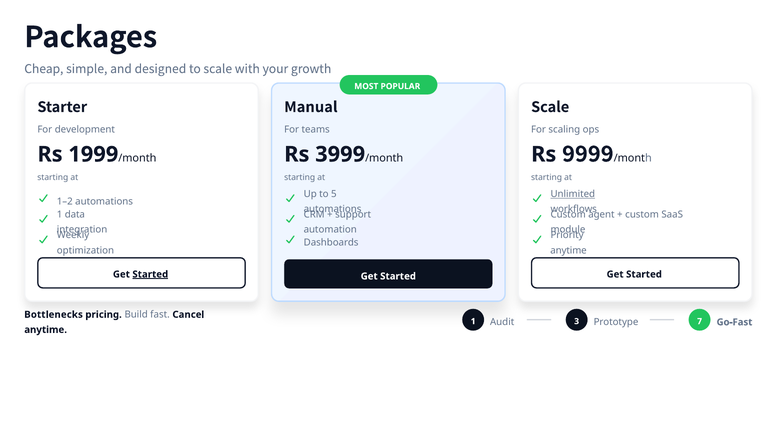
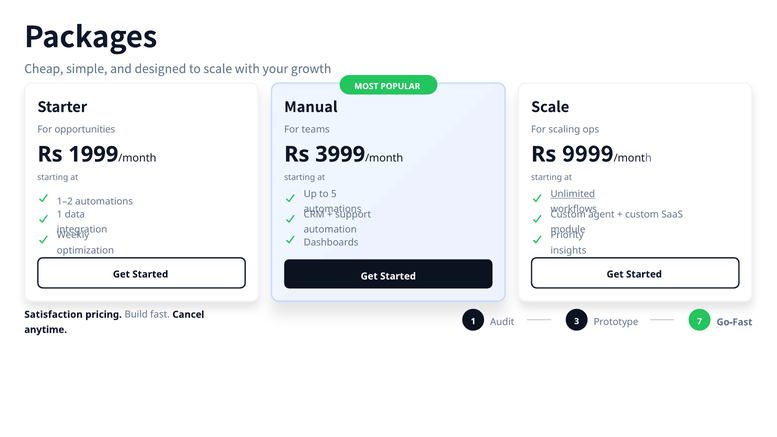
development: development -> opportunities
anytime at (569, 250): anytime -> insights
Started at (150, 274) underline: present -> none
Bottlenecks: Bottlenecks -> Satisfaction
